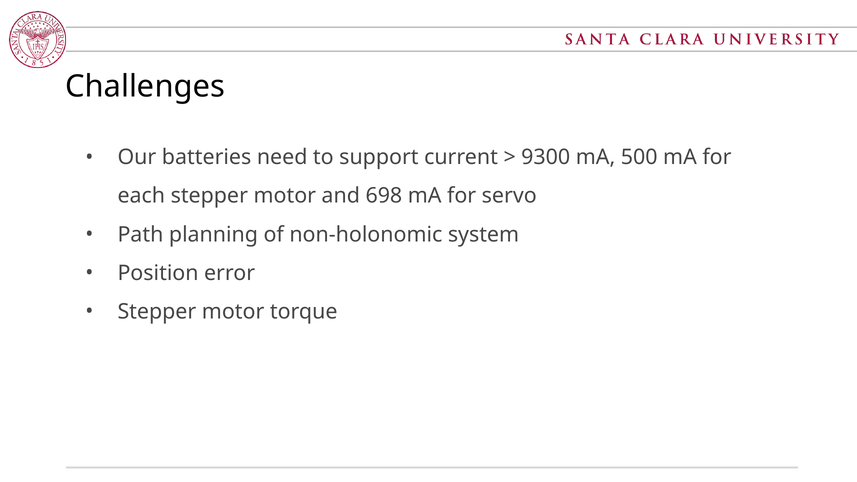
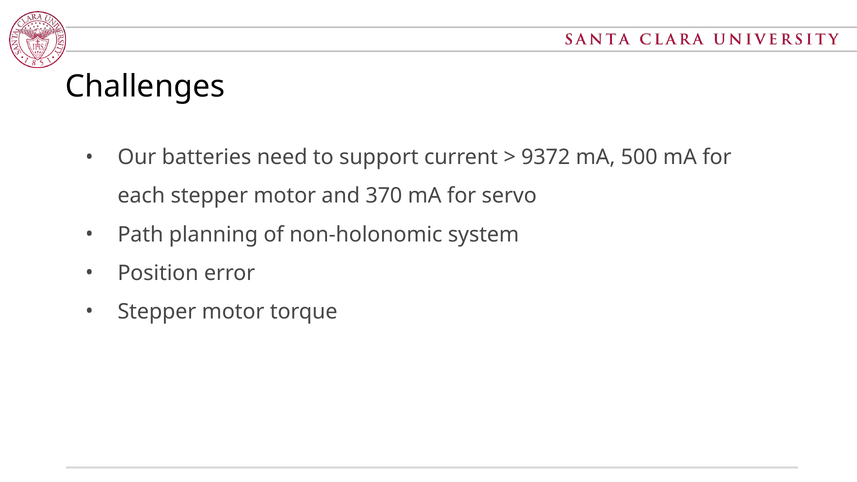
9300: 9300 -> 9372
698: 698 -> 370
